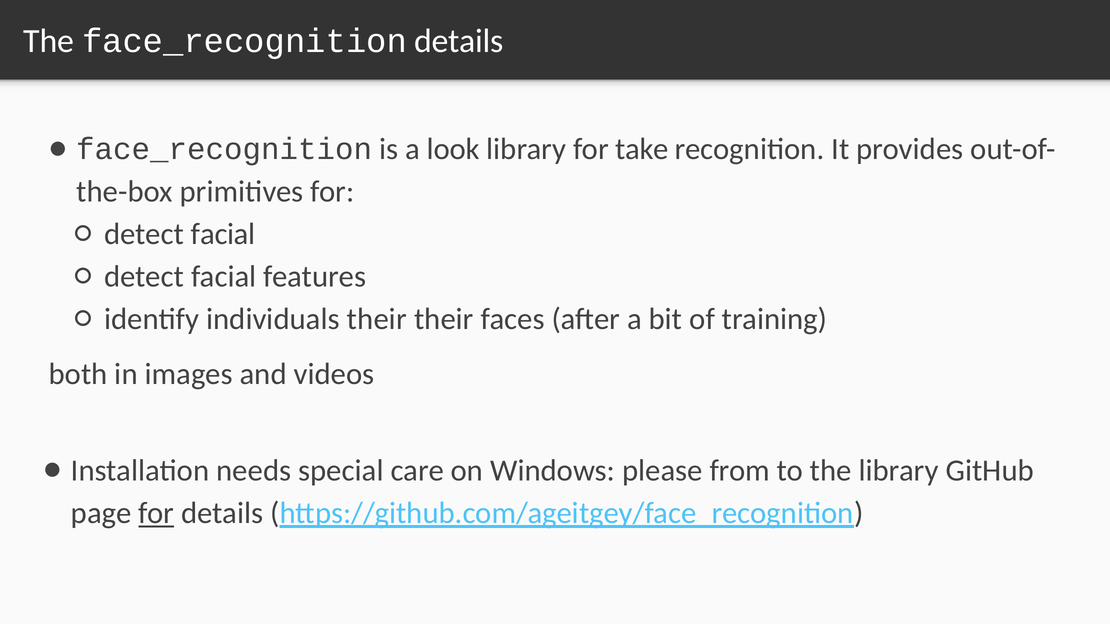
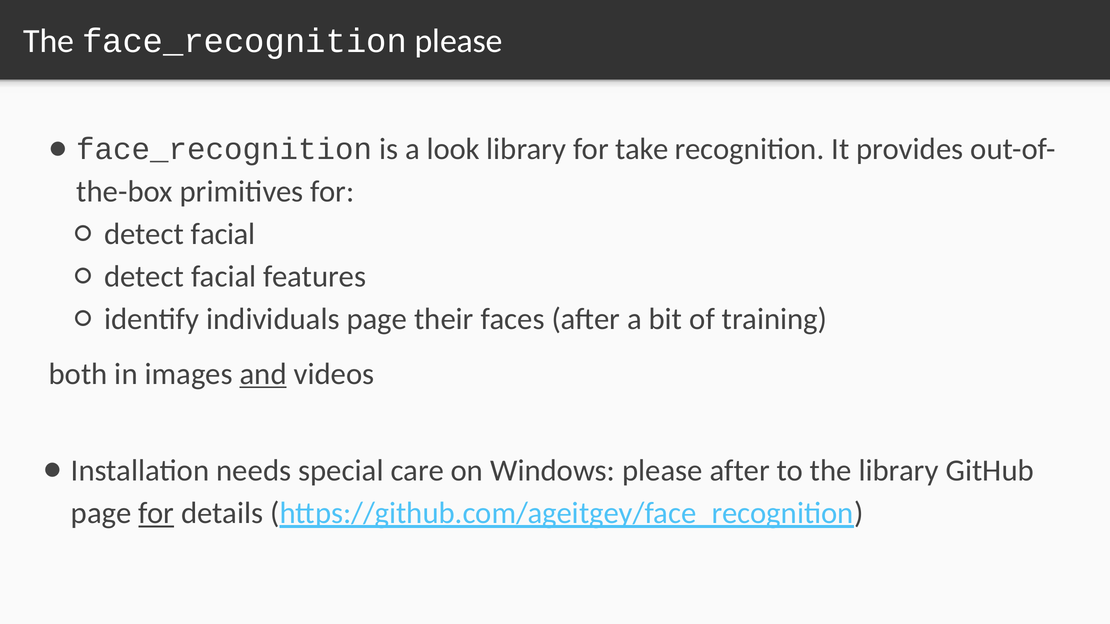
face_recognition details: details -> please
individuals their: their -> page
and underline: none -> present
please from: from -> after
